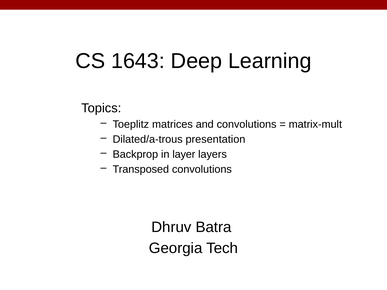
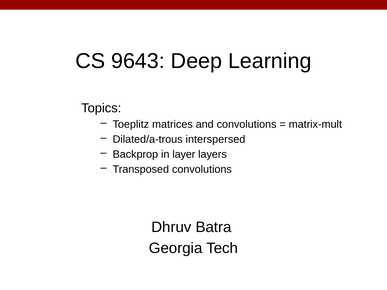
1643: 1643 -> 9643
presentation: presentation -> interspersed
